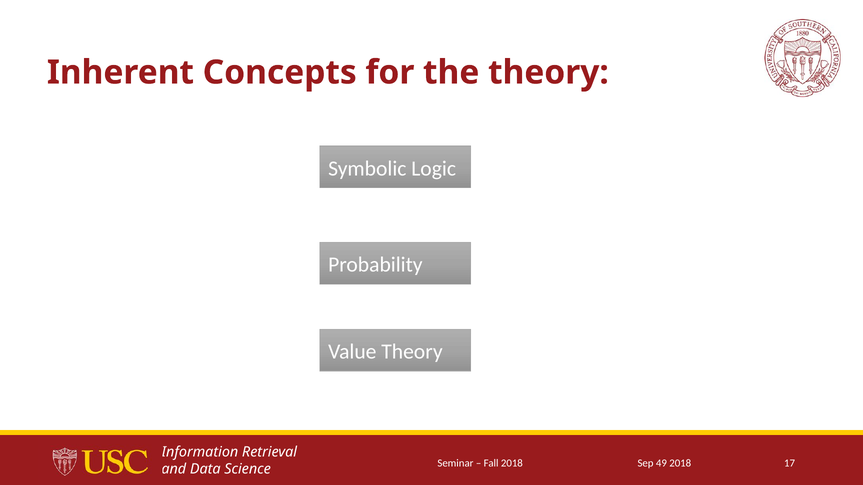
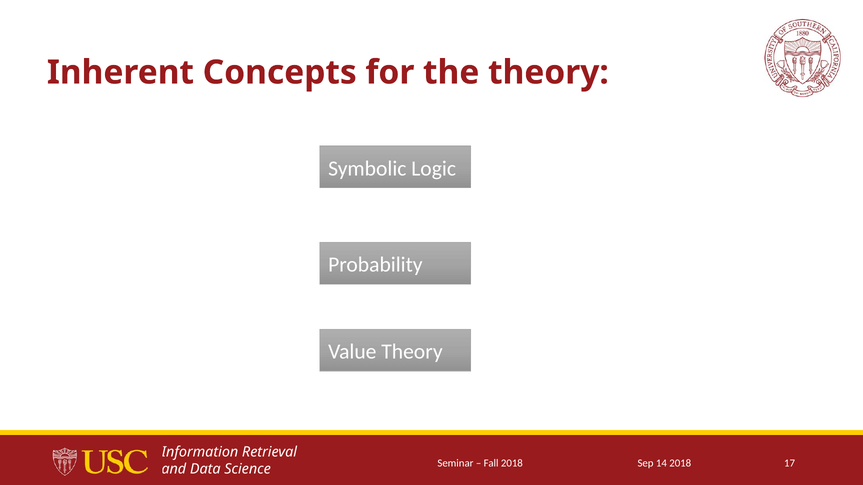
49: 49 -> 14
